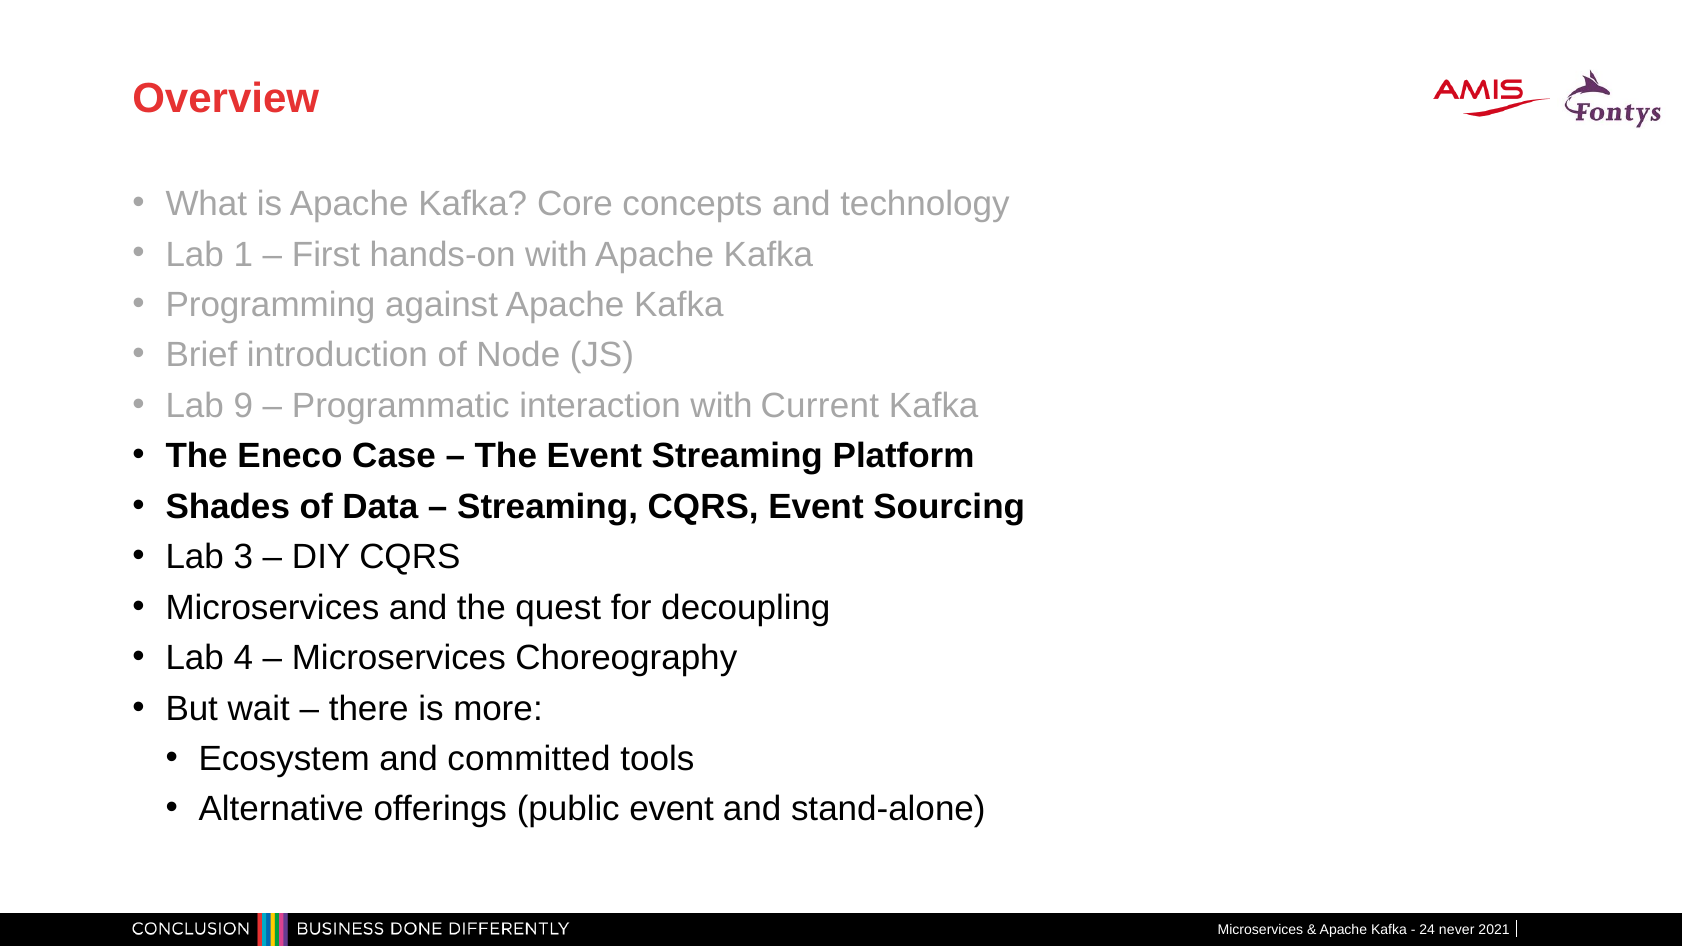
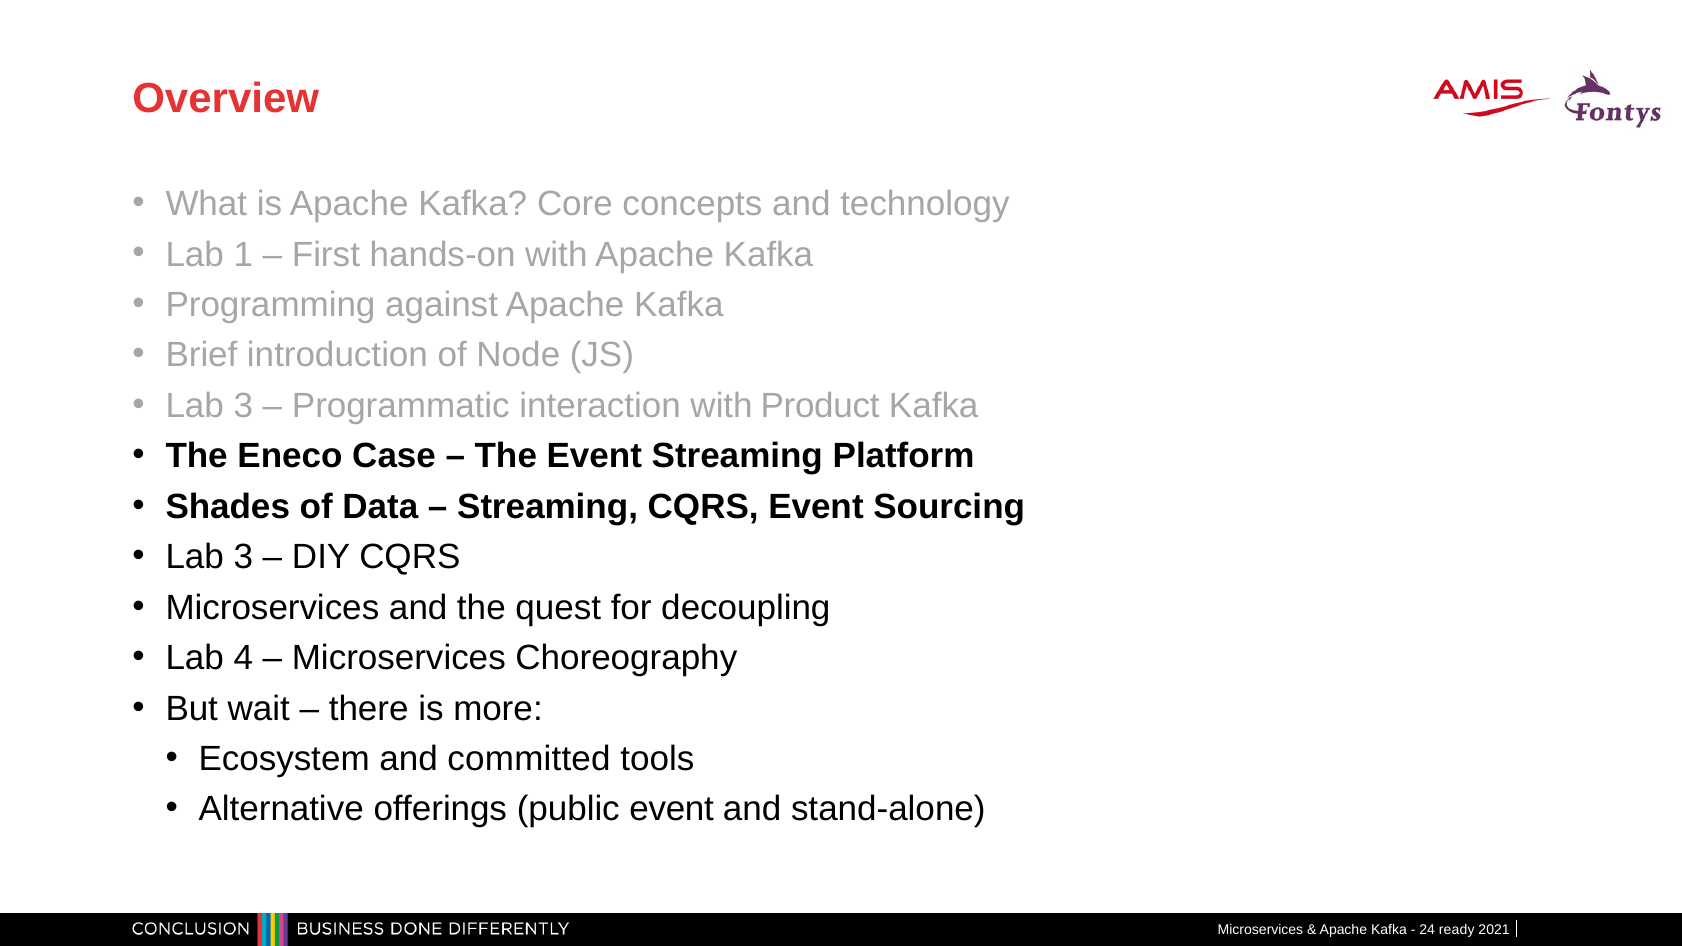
9 at (243, 406): 9 -> 3
Current: Current -> Product
never: never -> ready
